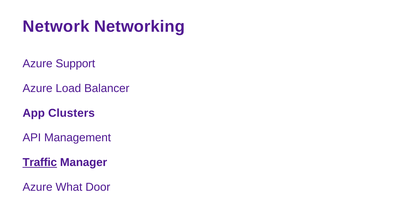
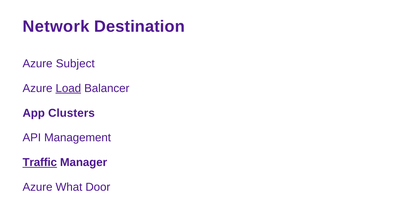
Networking: Networking -> Destination
Support: Support -> Subject
Load underline: none -> present
